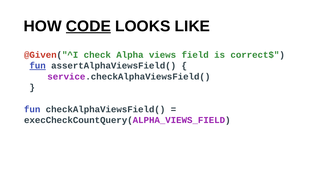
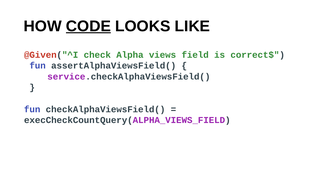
fun at (38, 66) underline: present -> none
